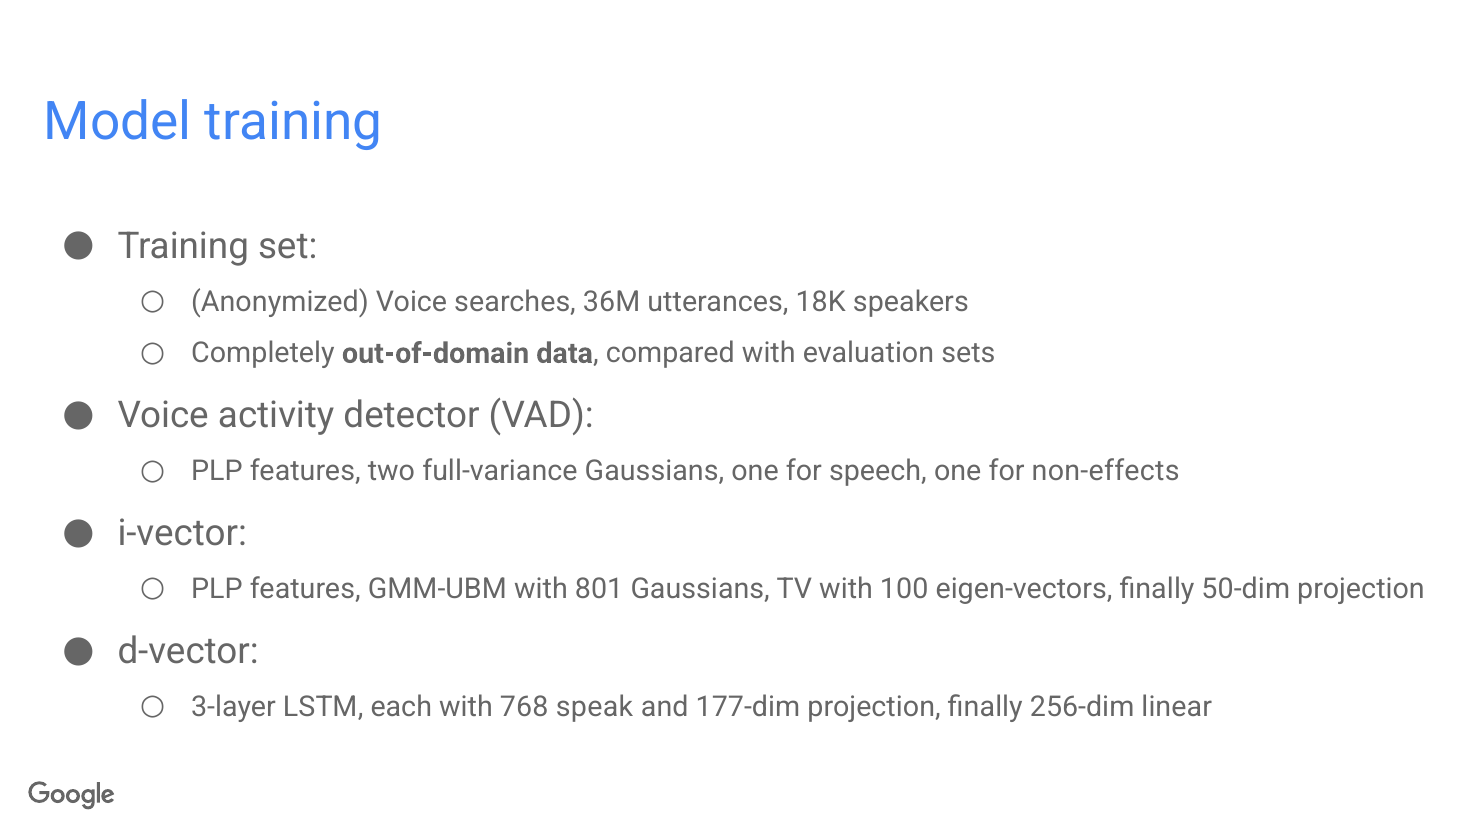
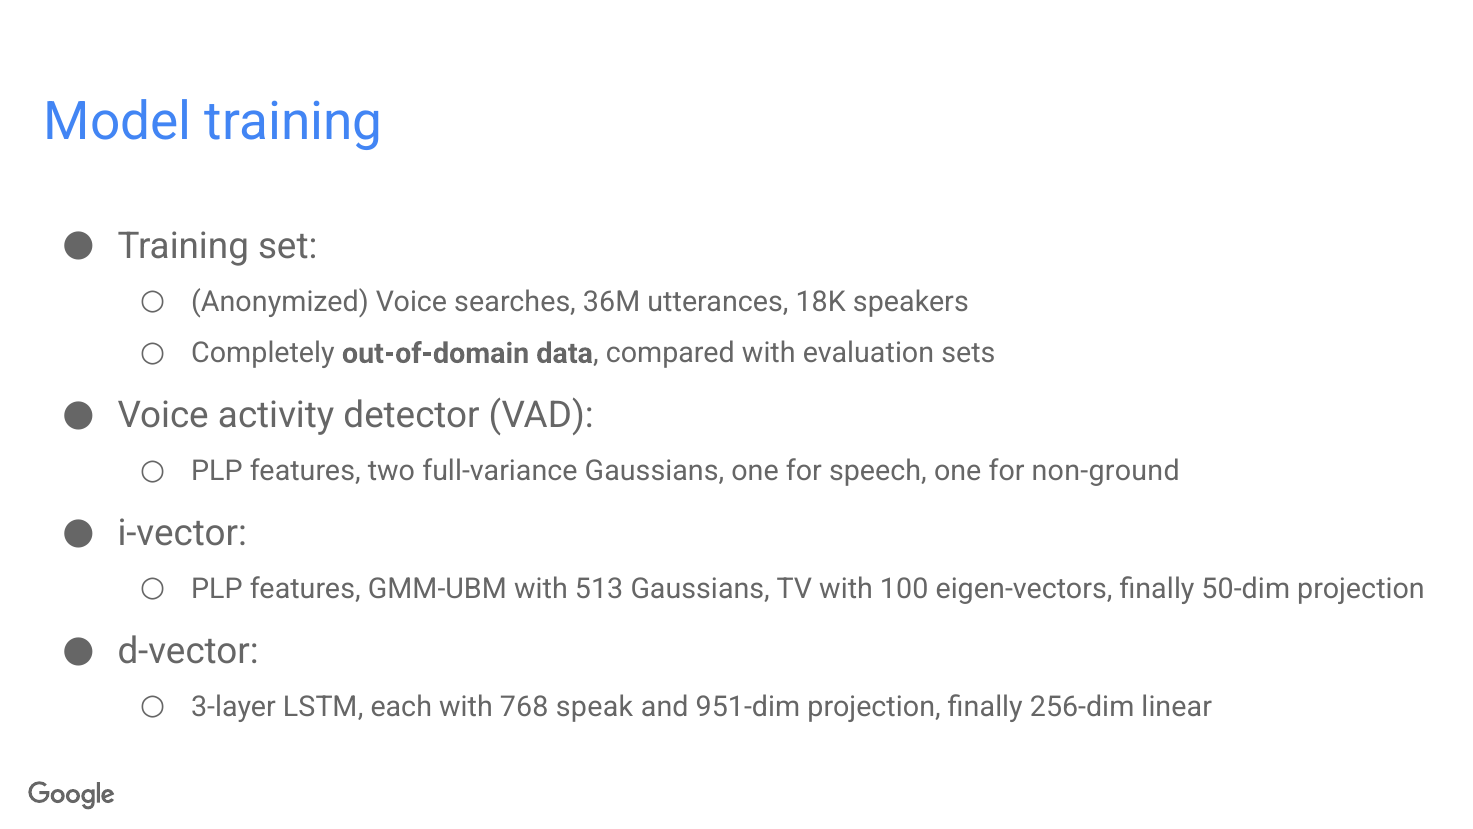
non-effects: non-effects -> non-ground
801: 801 -> 513
177-dim: 177-dim -> 951-dim
